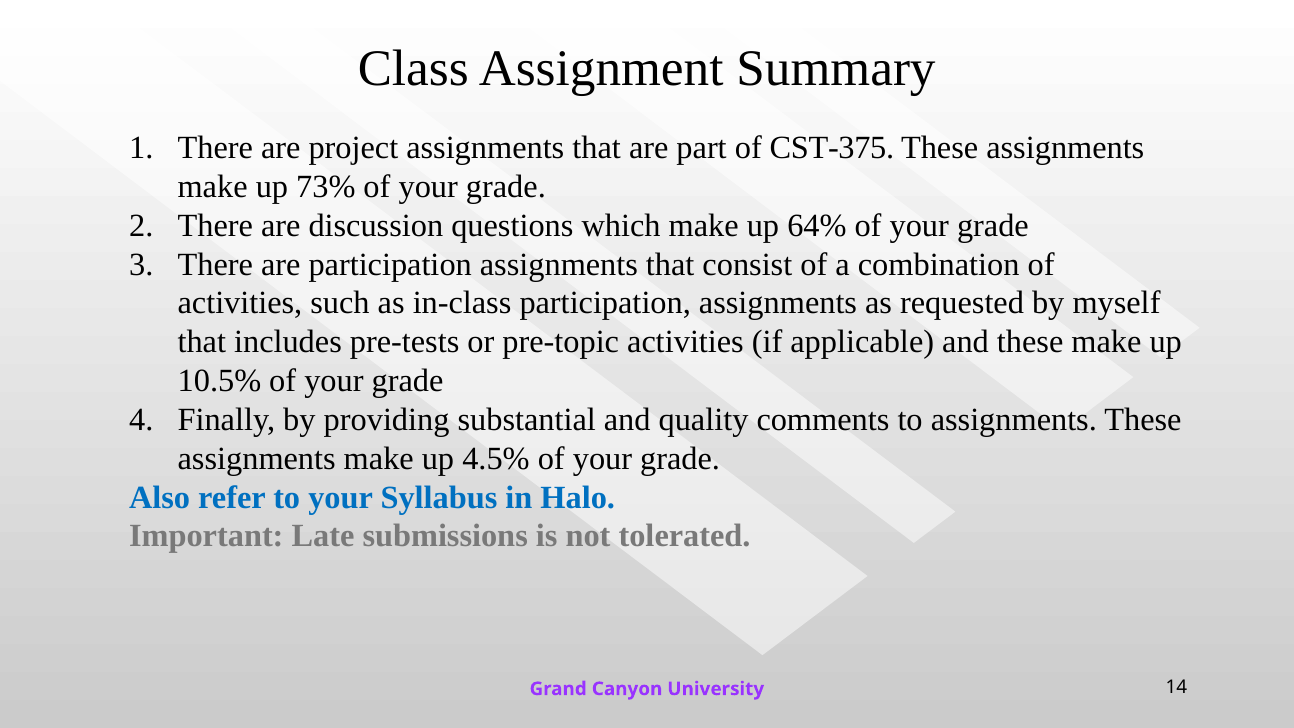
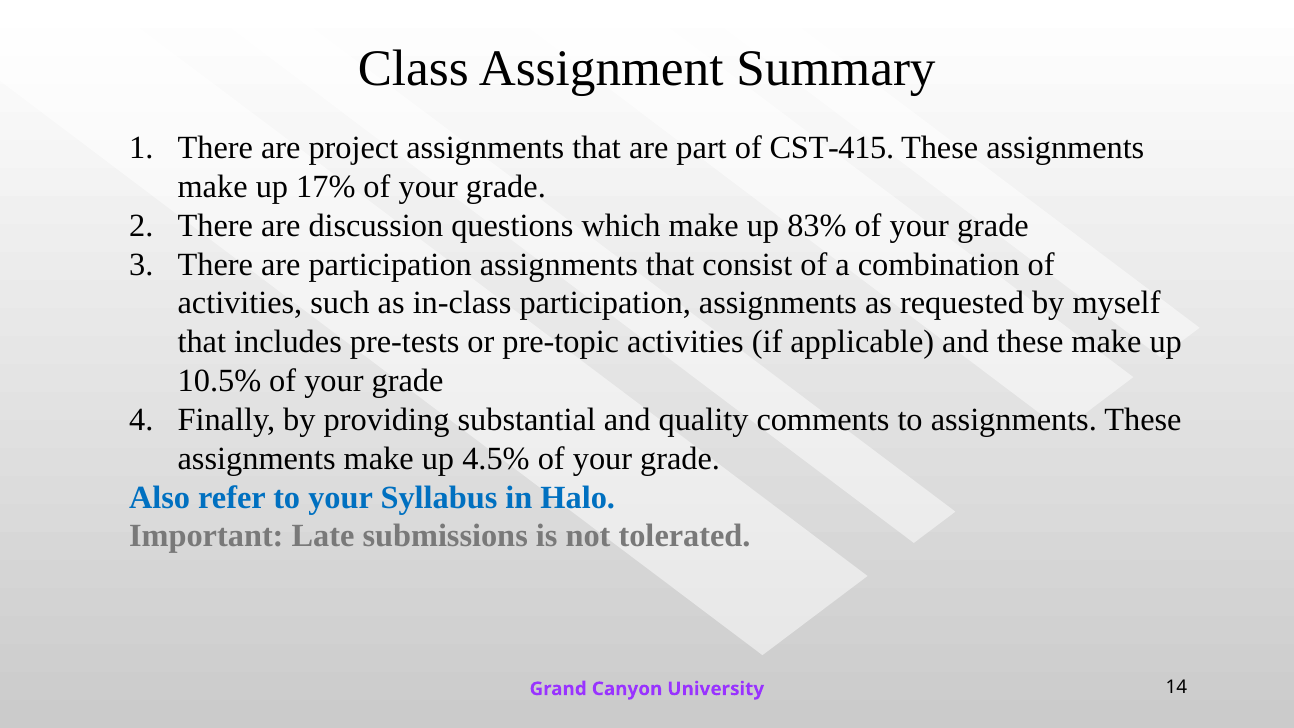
CST-375: CST-375 -> CST-415
73%: 73% -> 17%
64%: 64% -> 83%
